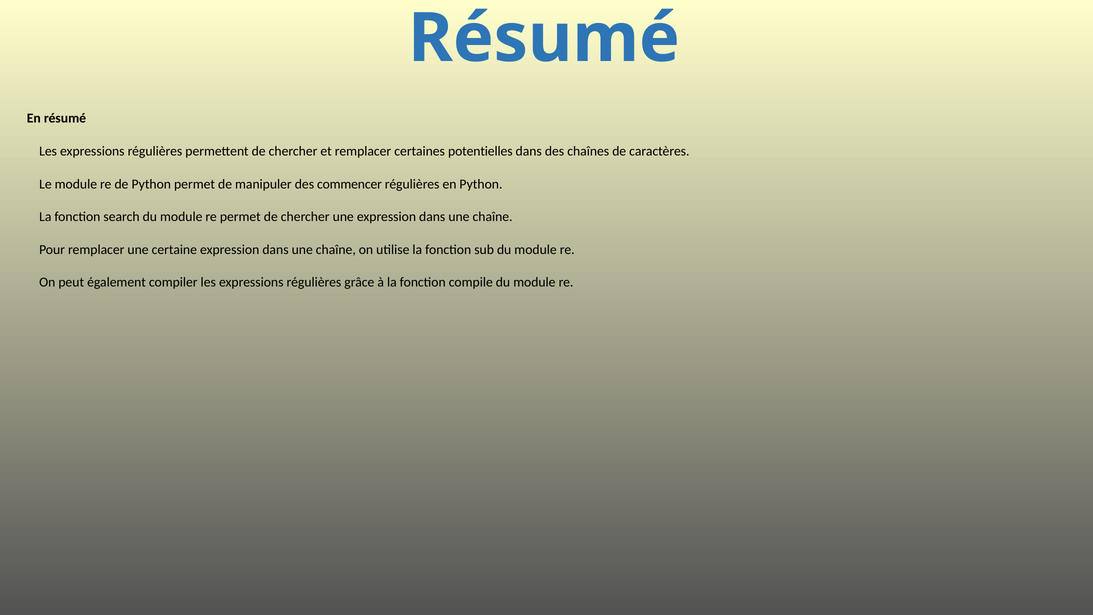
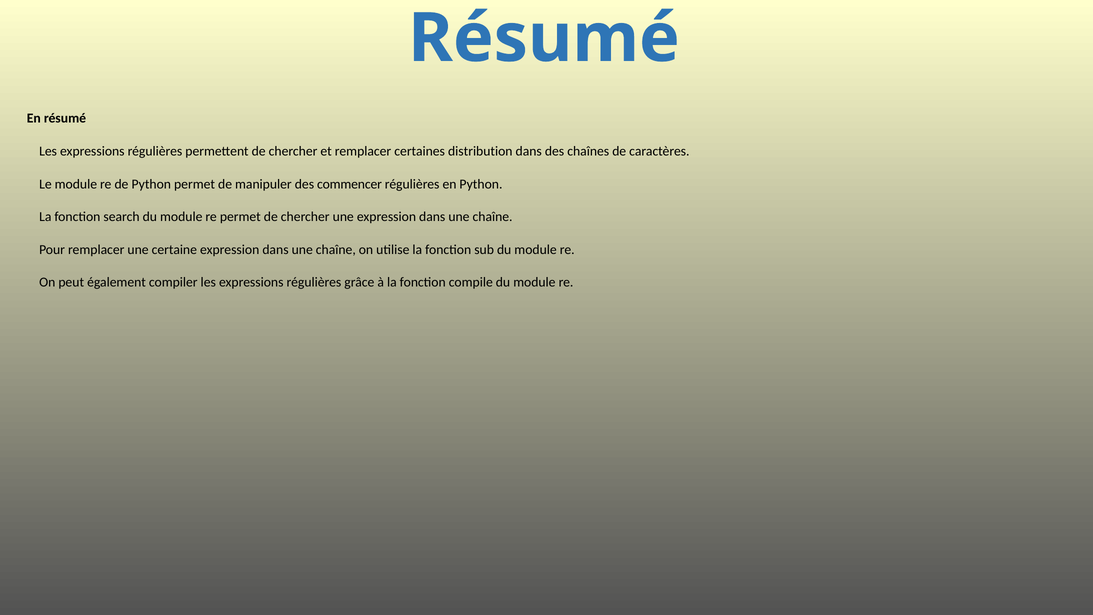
potentielles: potentielles -> distribution
